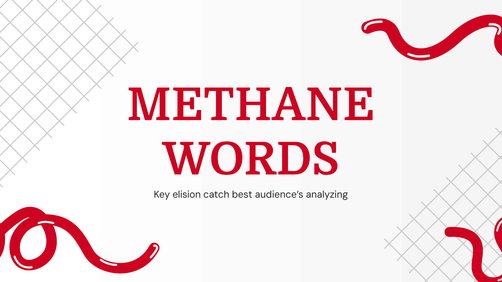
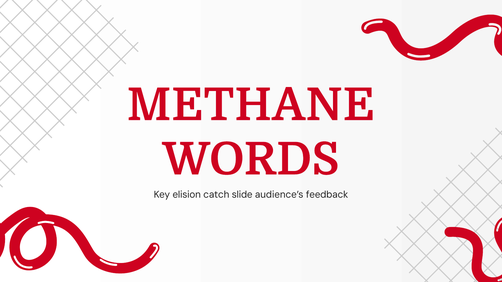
best: best -> slide
analyzing: analyzing -> feedback
